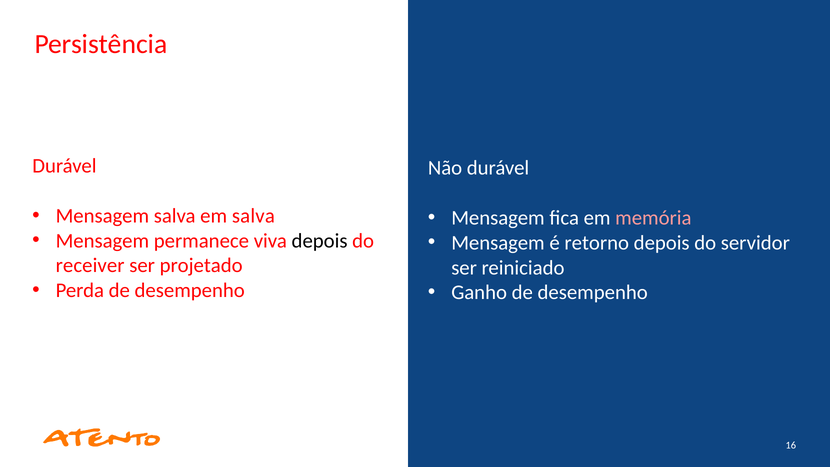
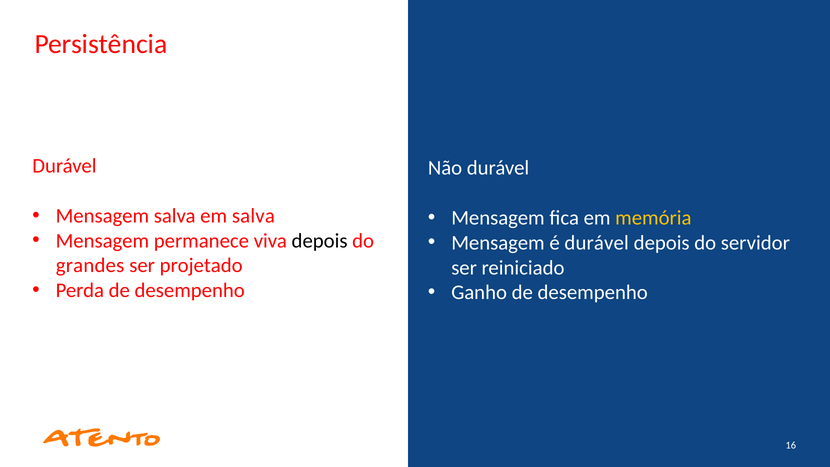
memória colour: pink -> yellow
é retorno: retorno -> durável
receiver: receiver -> grandes
